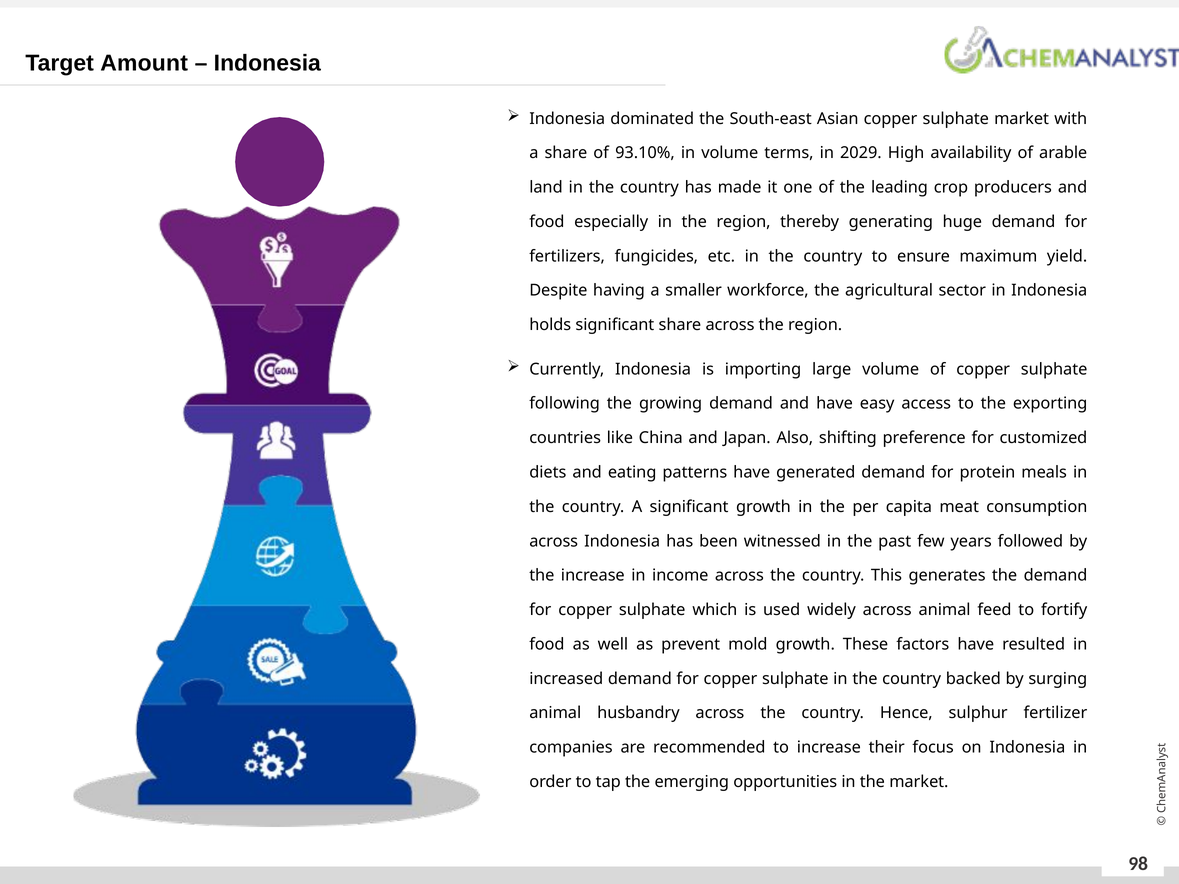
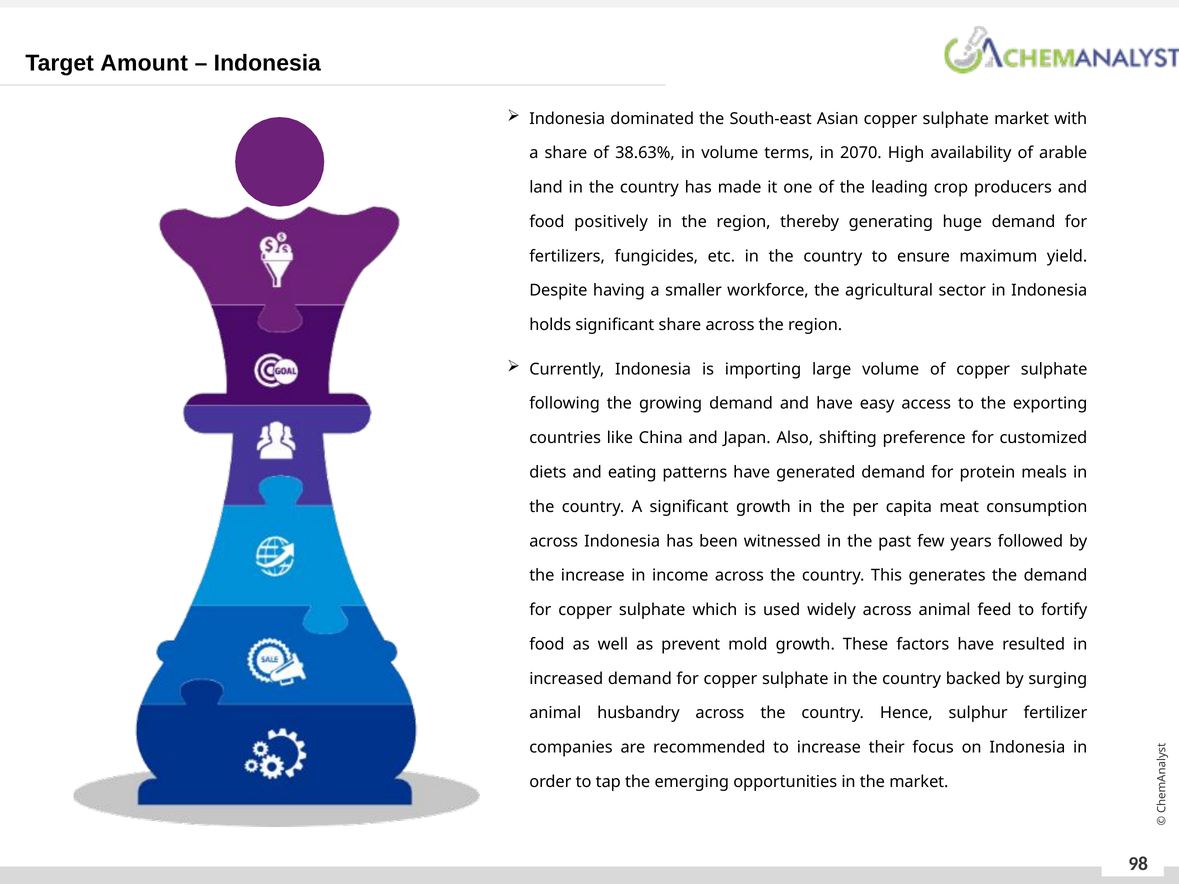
93.10%: 93.10% -> 38.63%
2029: 2029 -> 2070
especially: especially -> positively
